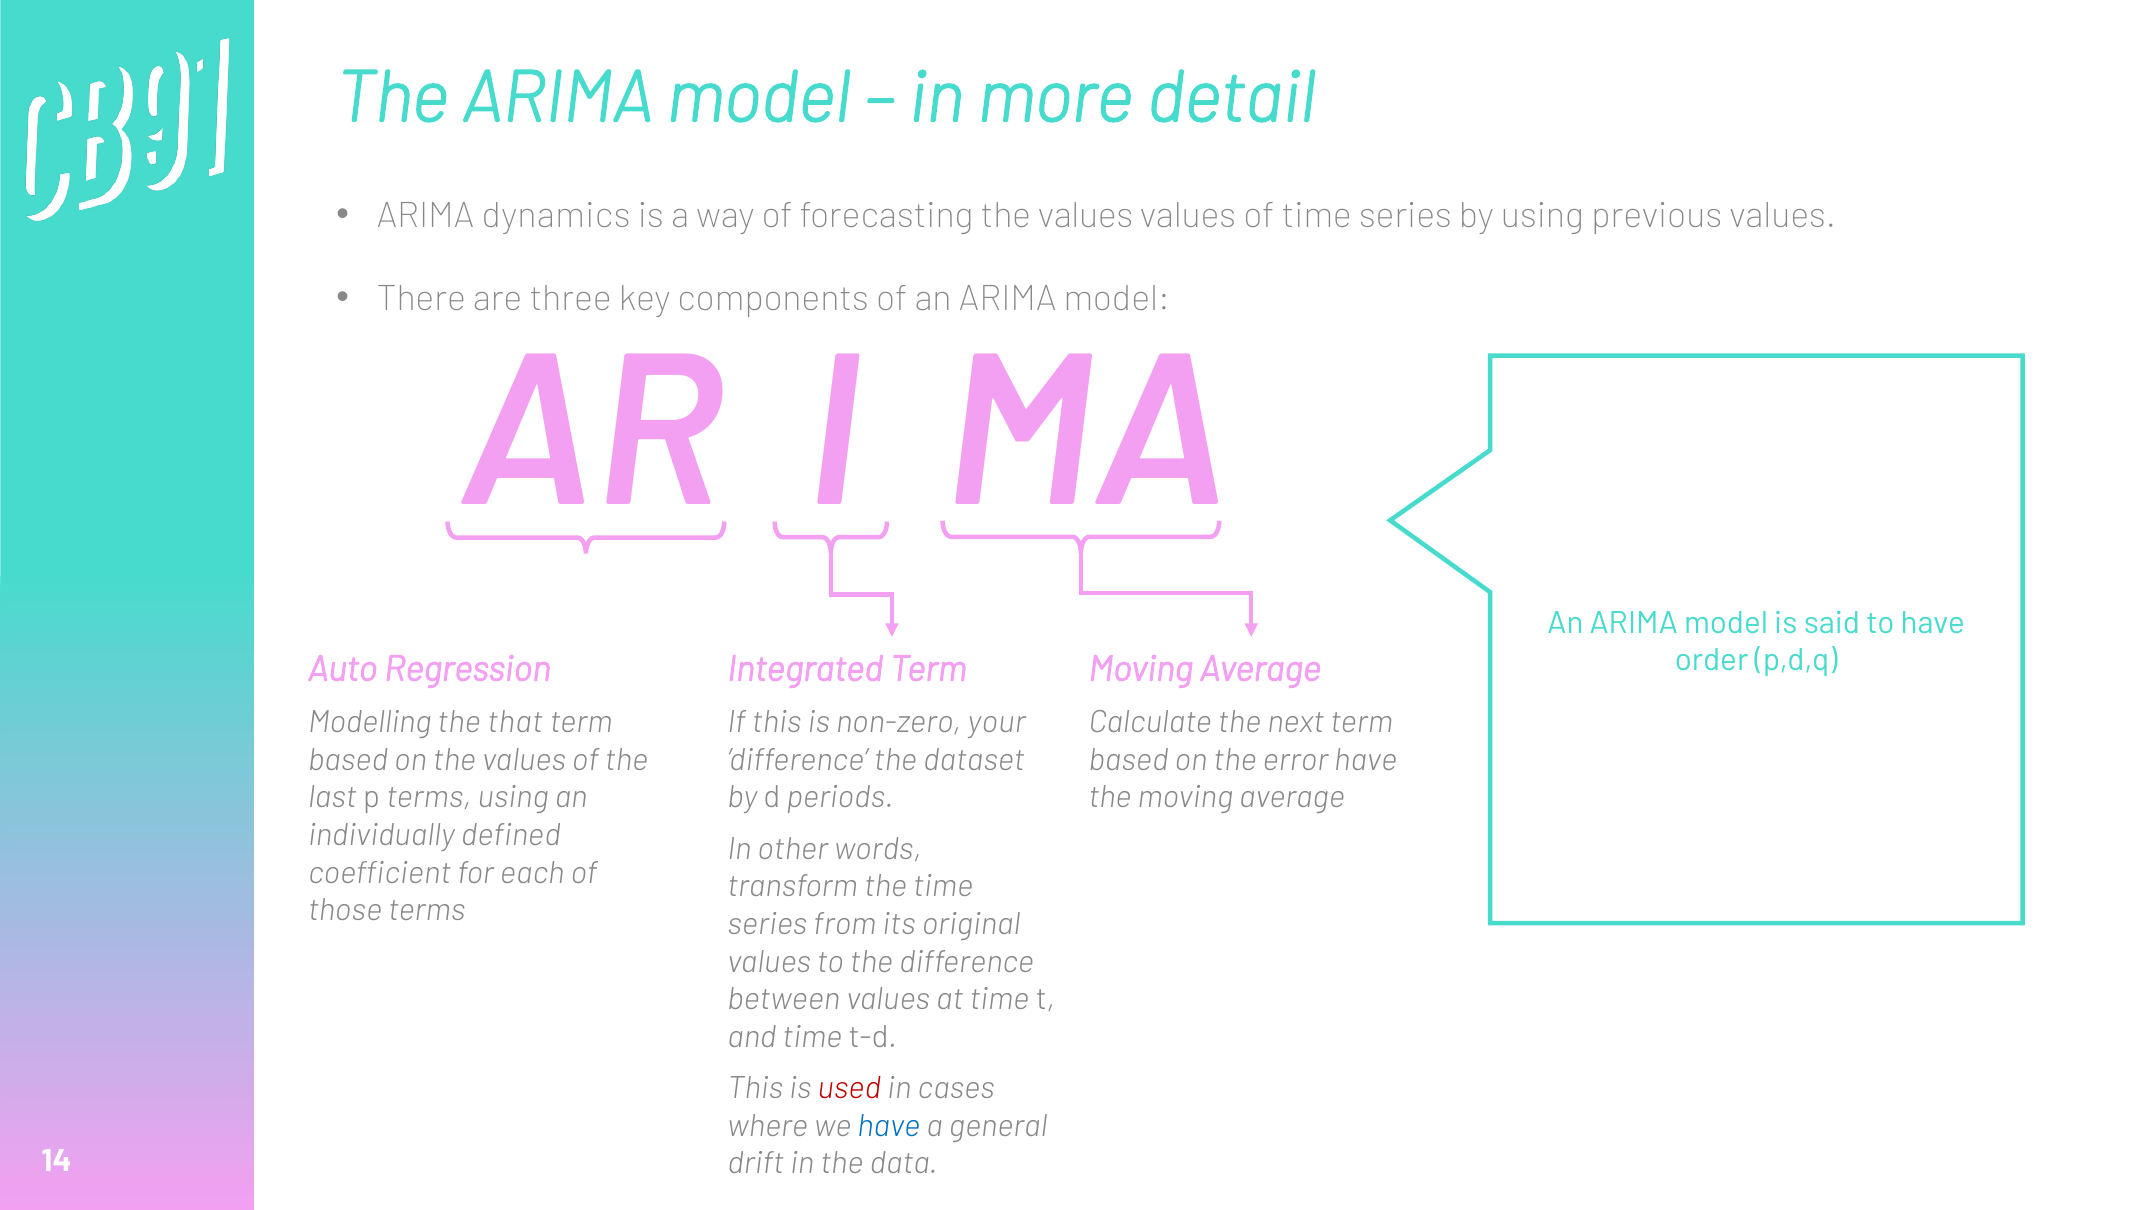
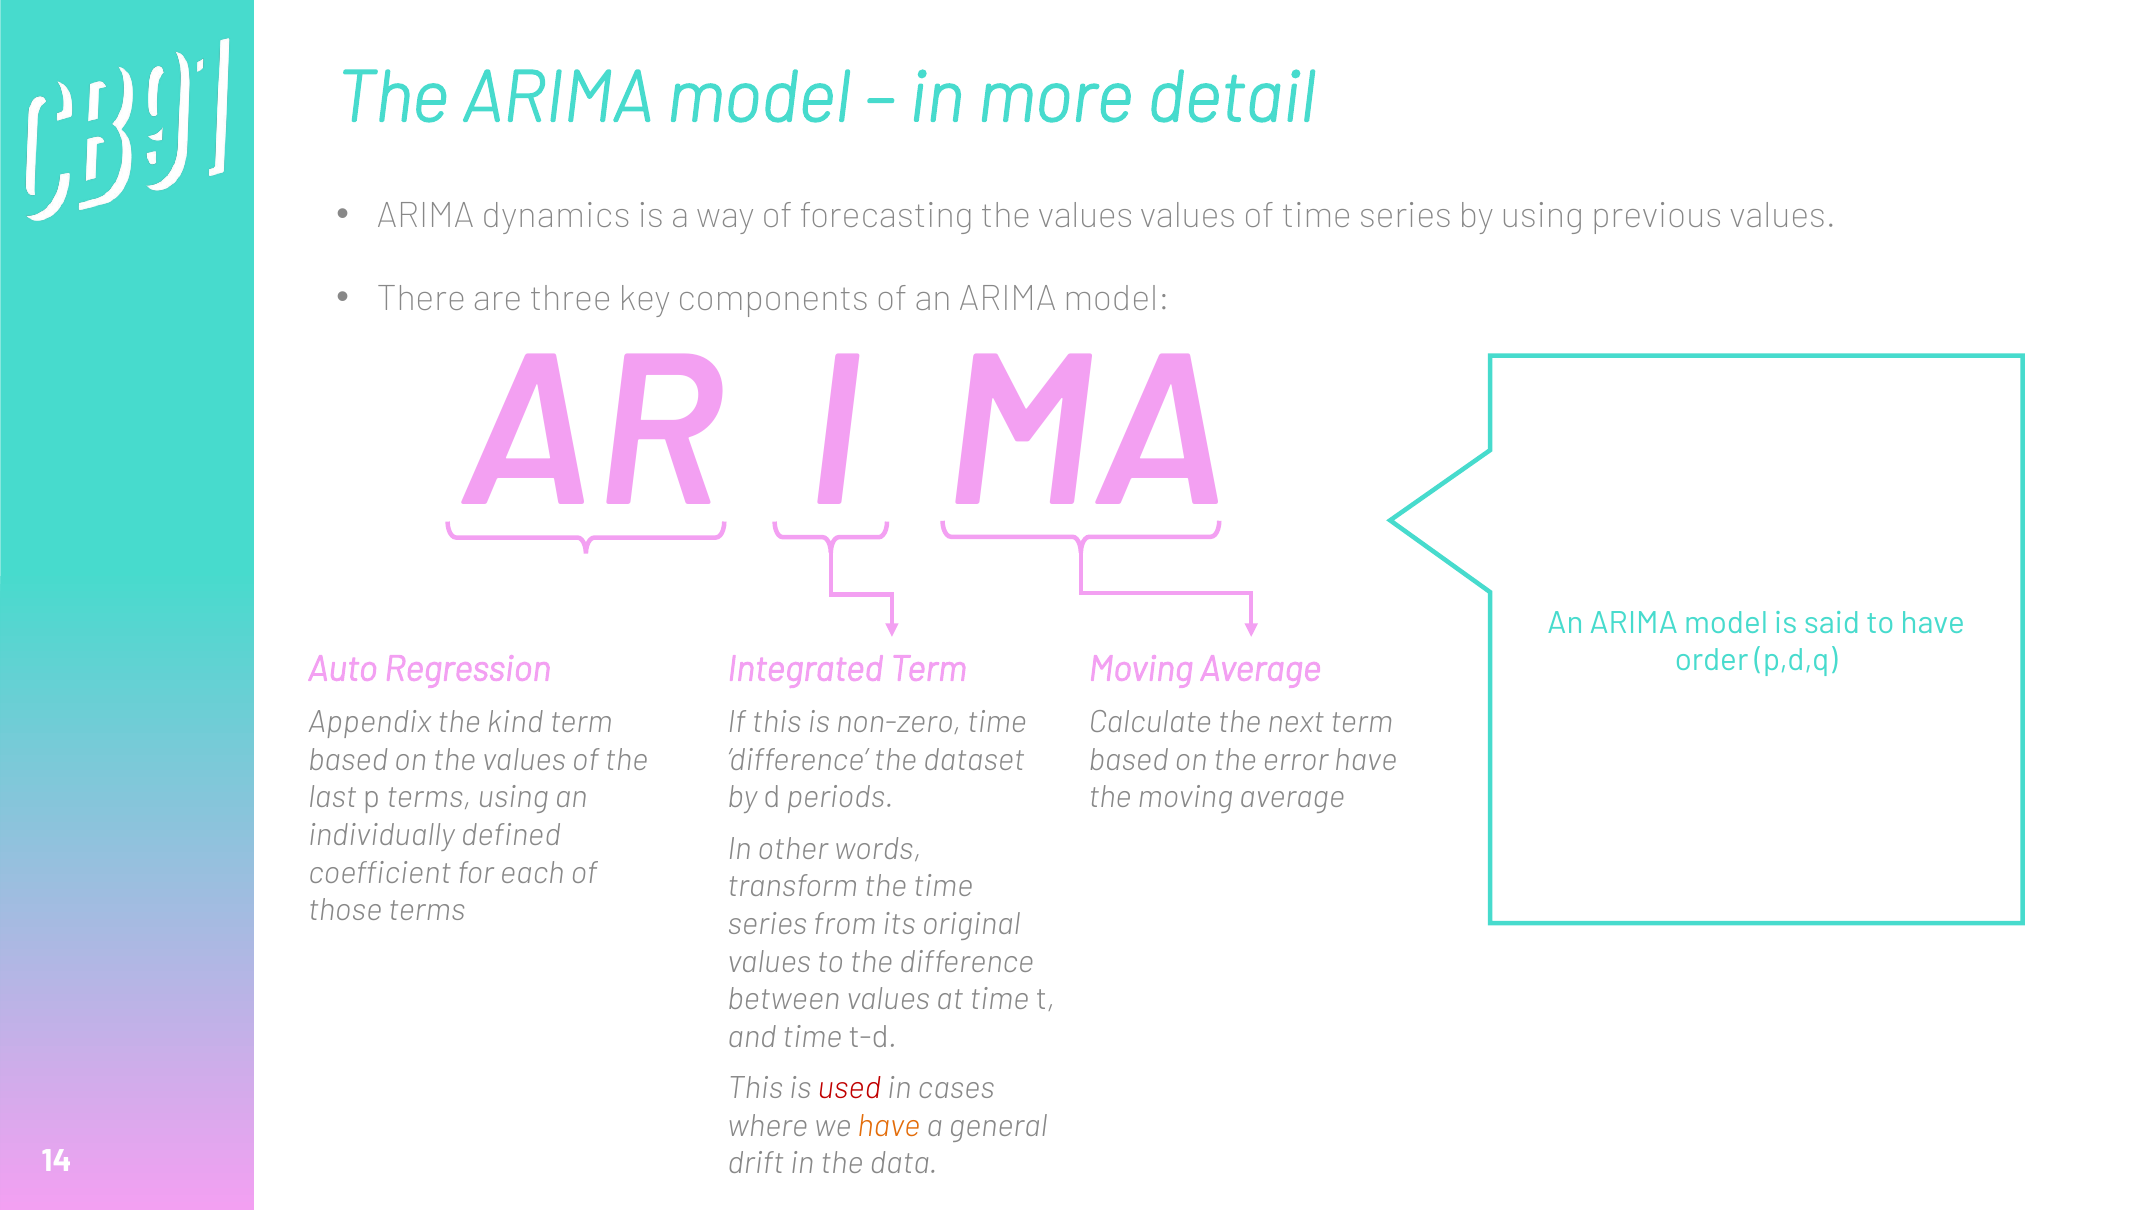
Modelling: Modelling -> Appendix
that: that -> kind
non-zero your: your -> time
have at (889, 1126) colour: blue -> orange
